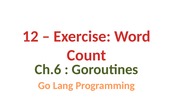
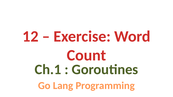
Ch.6: Ch.6 -> Ch.1
